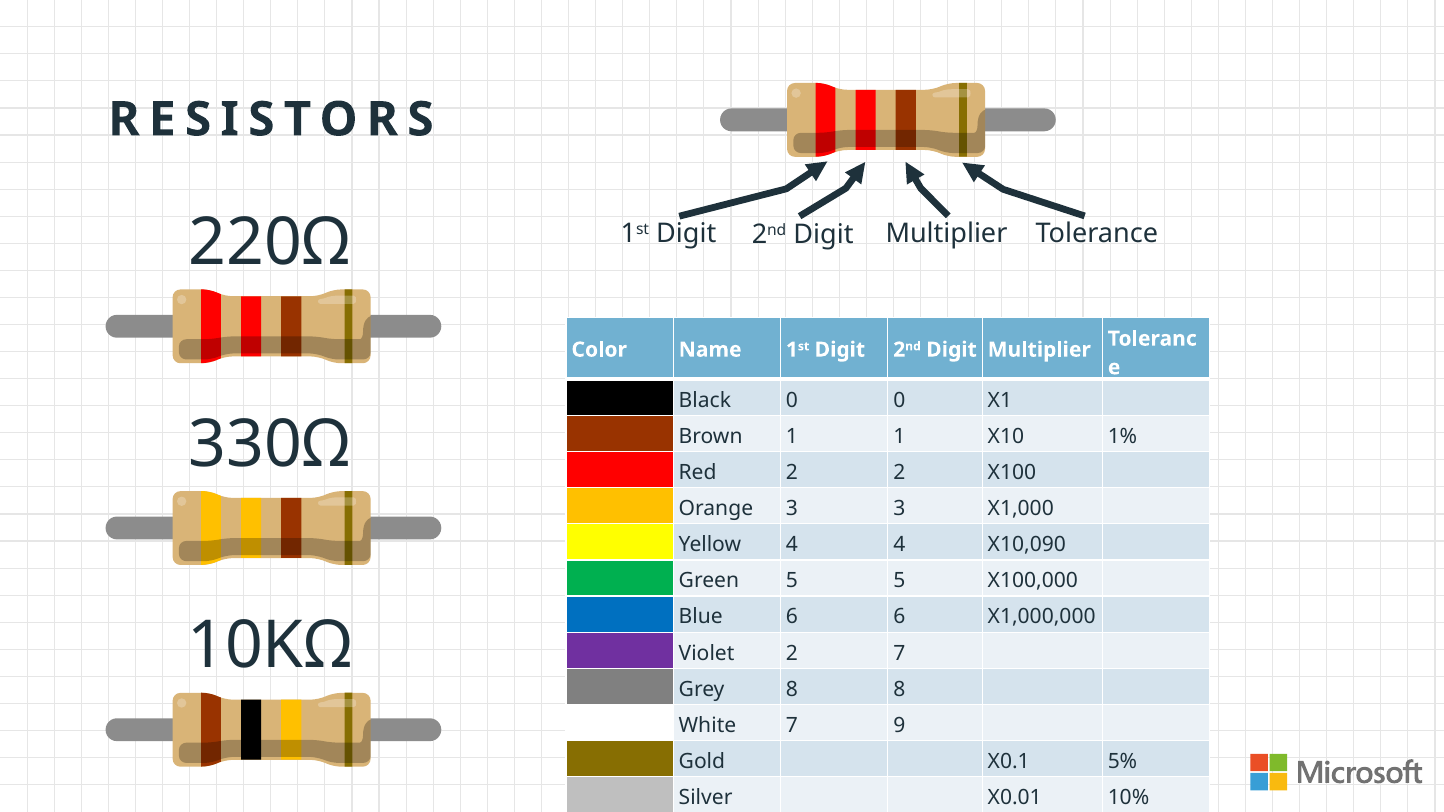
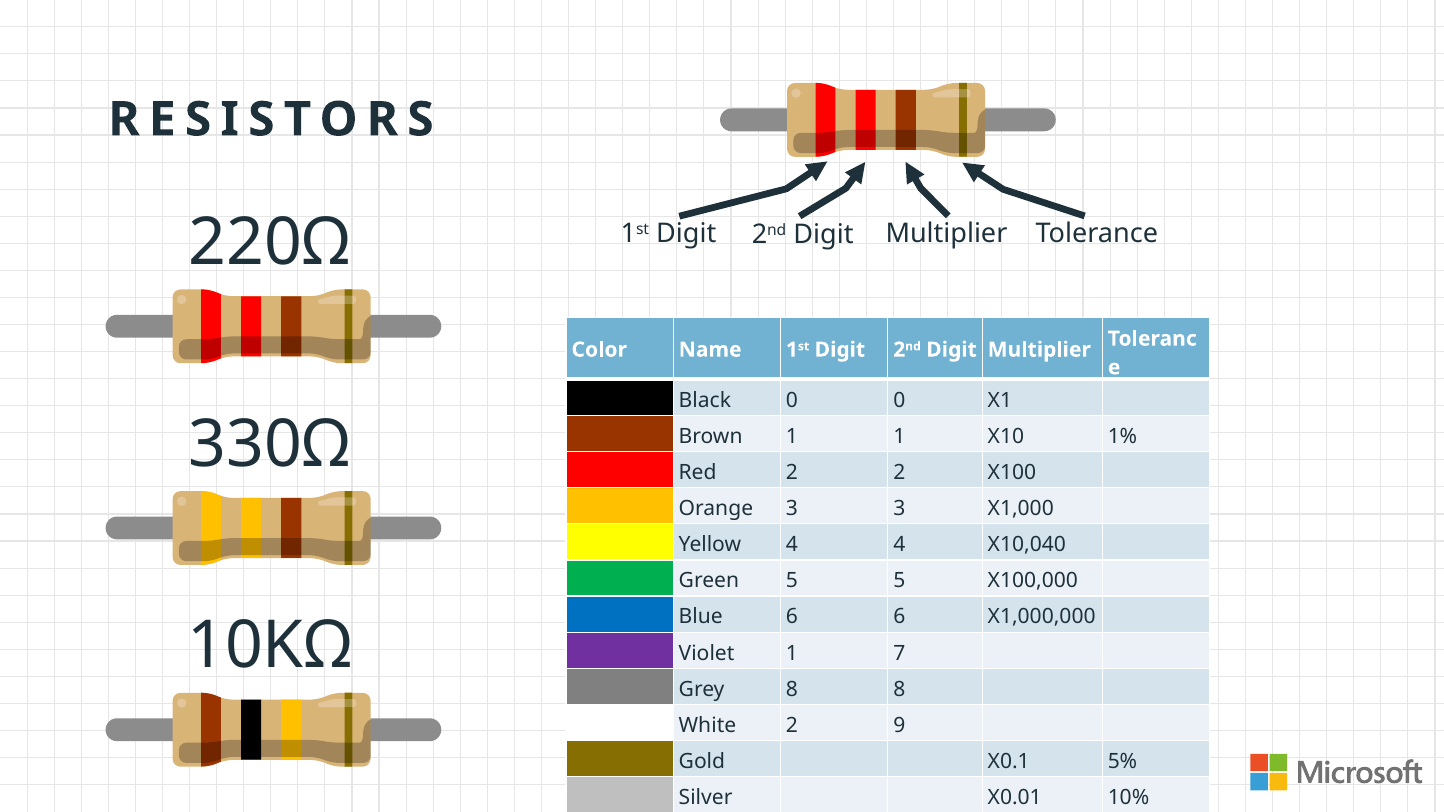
X10,090: X10,090 -> X10,040
Violet 2: 2 -> 1
White 7: 7 -> 2
